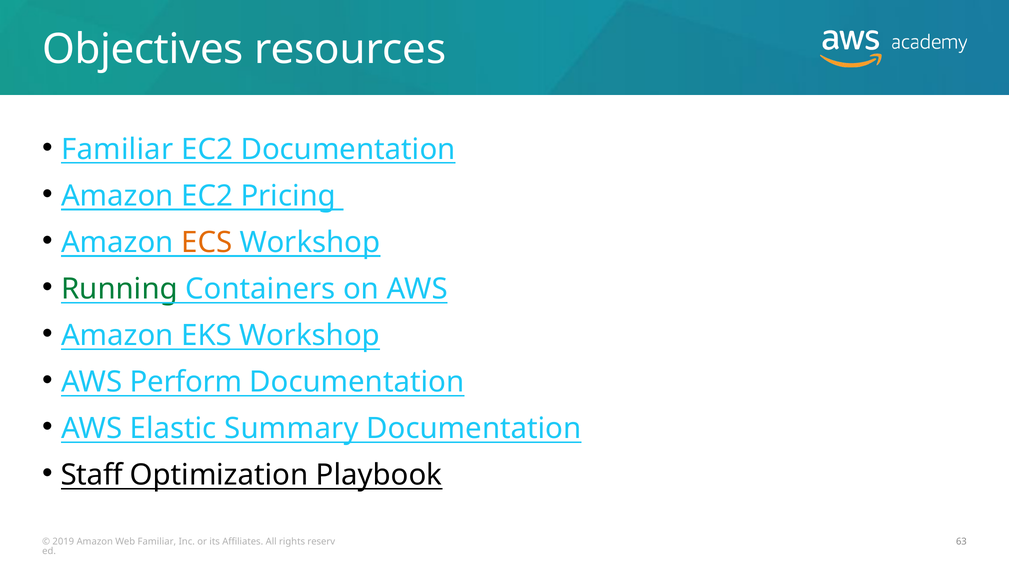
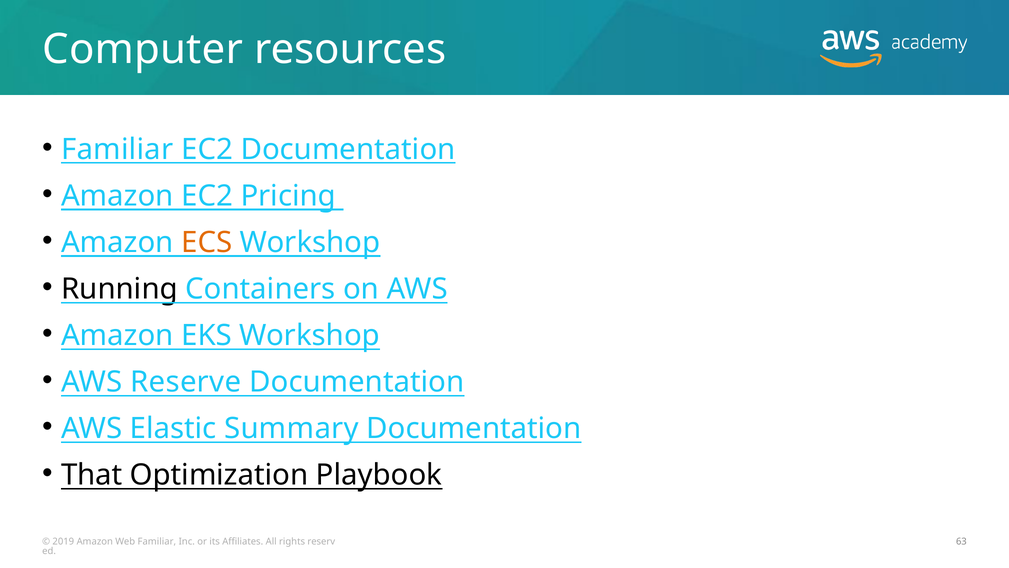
Objectives: Objectives -> Computer
Running colour: green -> black
Perform: Perform -> Reserve
Staff: Staff -> That
